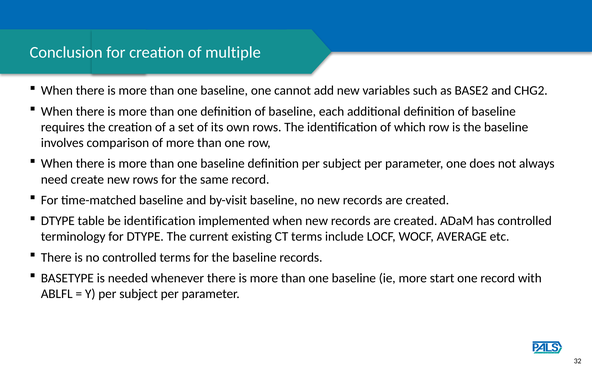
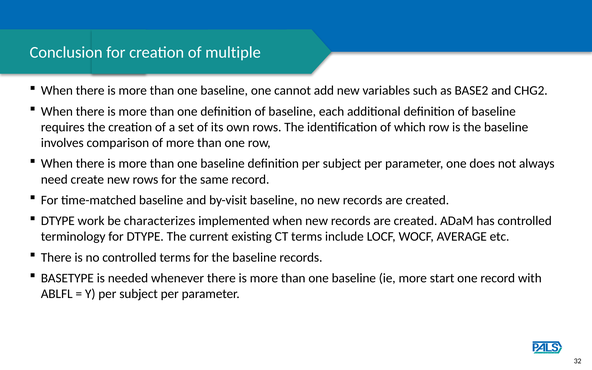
table: table -> work
be identification: identification -> characterizes
